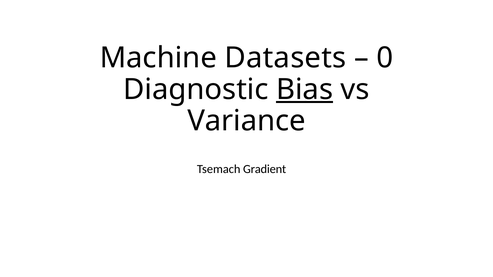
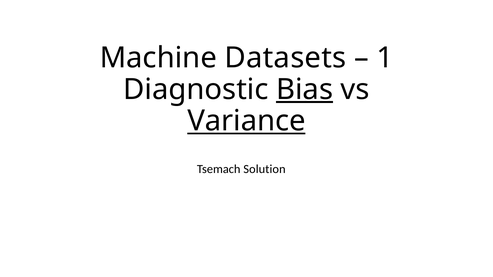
0: 0 -> 1
Variance underline: none -> present
Gradient: Gradient -> Solution
